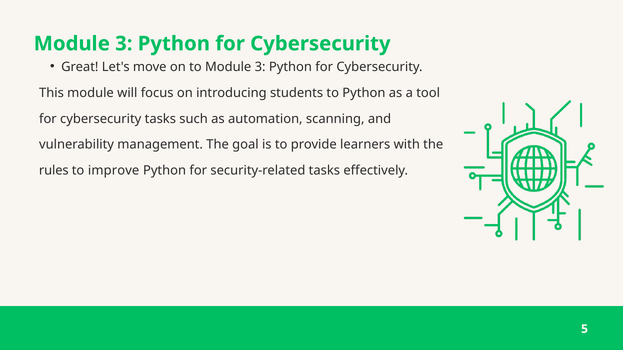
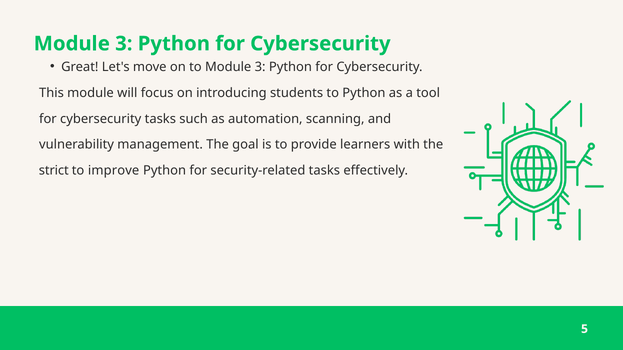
rules: rules -> strict
